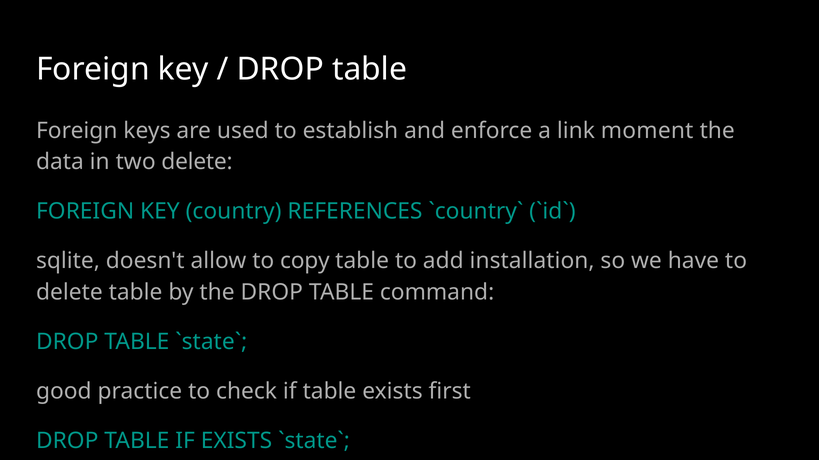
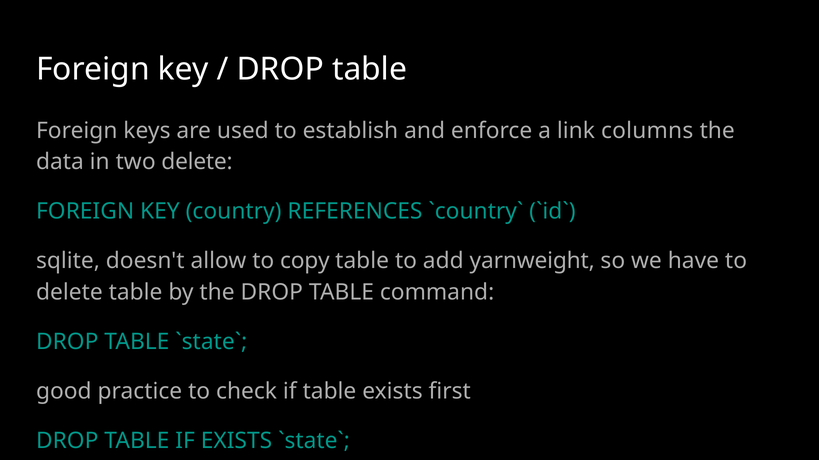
moment: moment -> columns
installation: installation -> yarnweight
